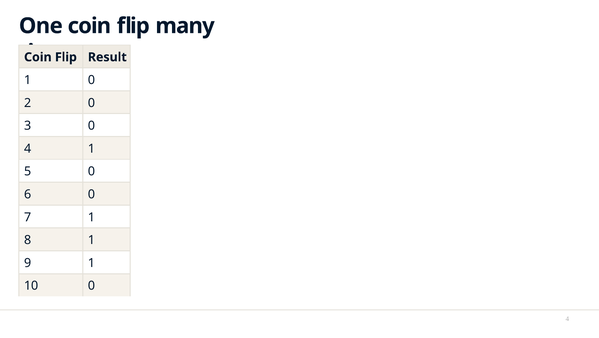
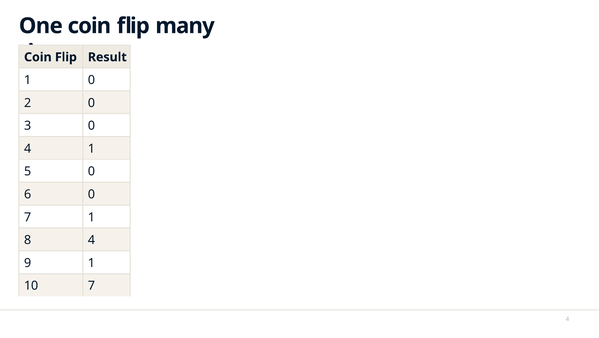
8 1: 1 -> 4
10 0: 0 -> 7
